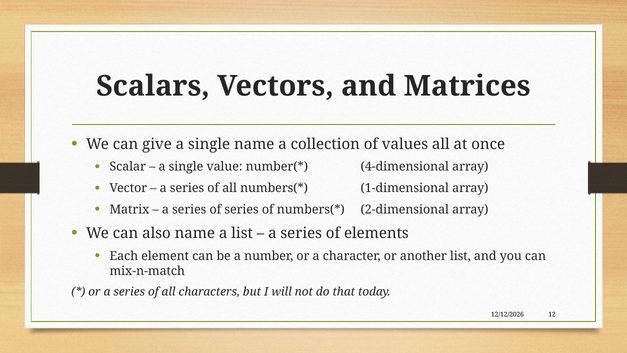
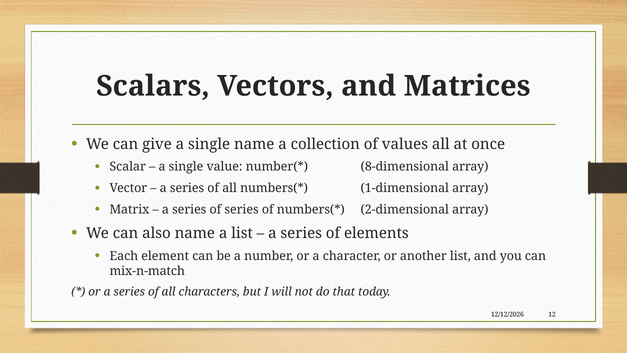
4-dimensional: 4-dimensional -> 8-dimensional
